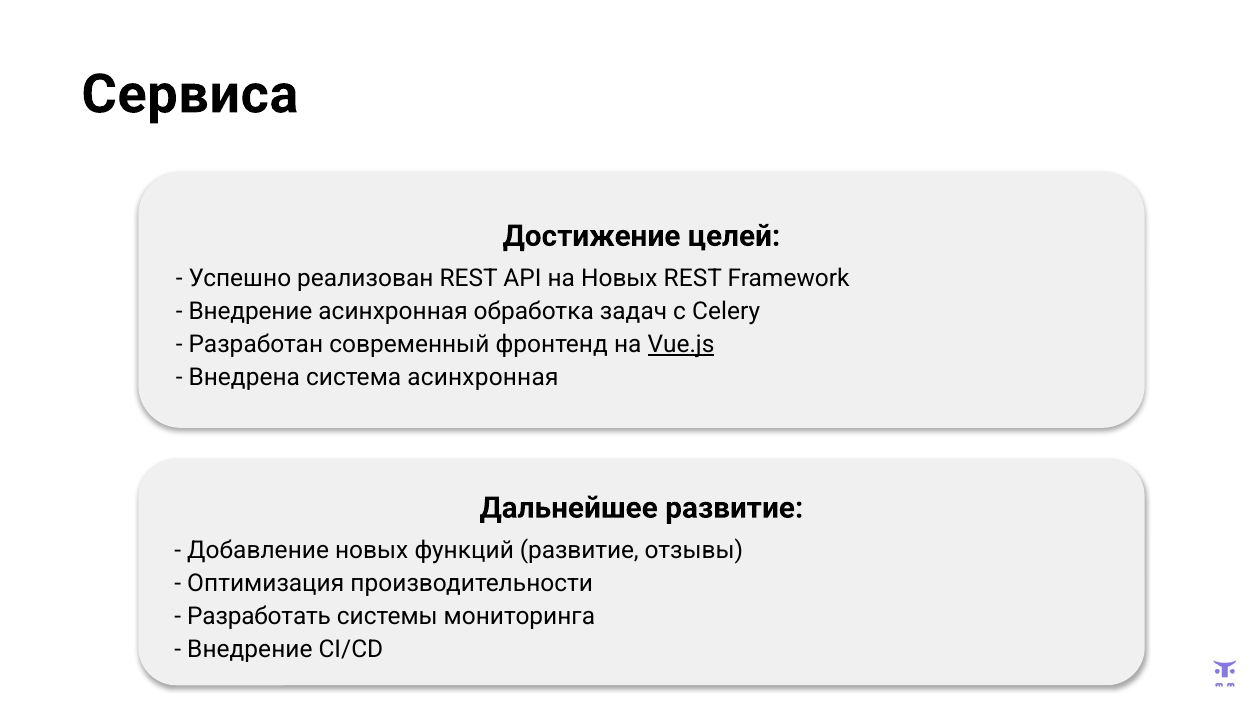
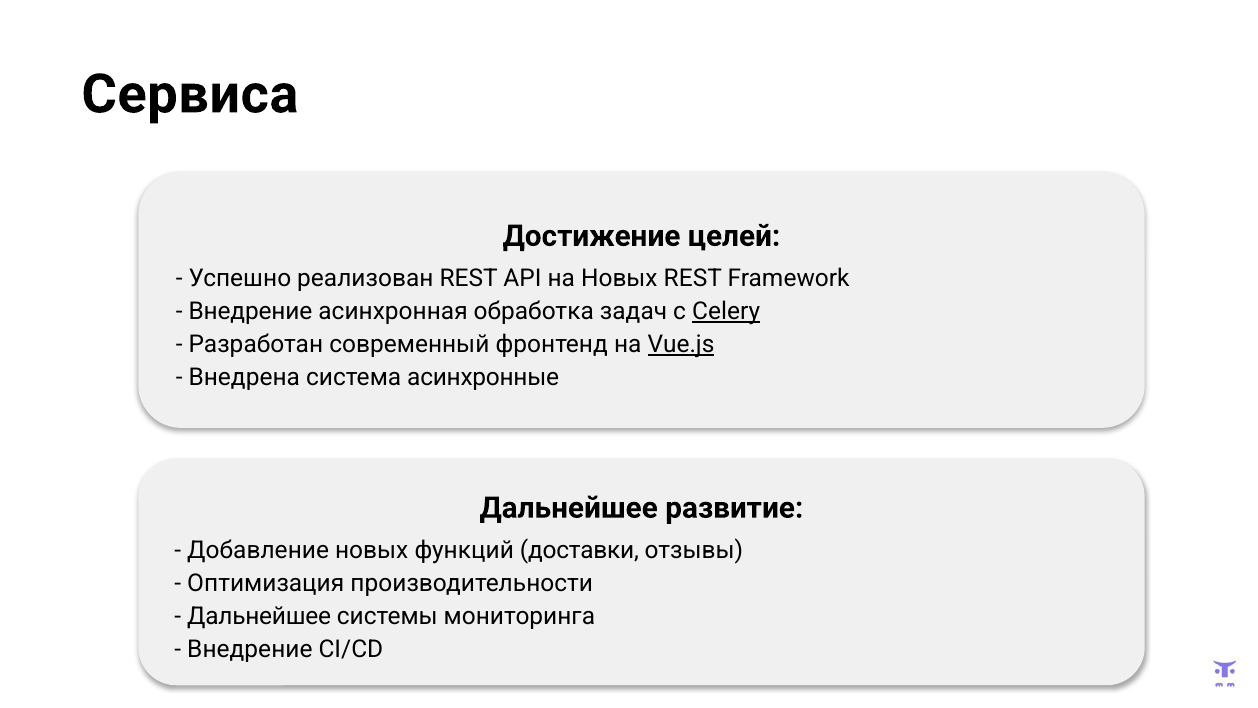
Celery underline: none -> present
система асинхронная: асинхронная -> асинхронные
функций развитие: развитие -> доставки
Разработать at (259, 616): Разработать -> Дальнейшее
